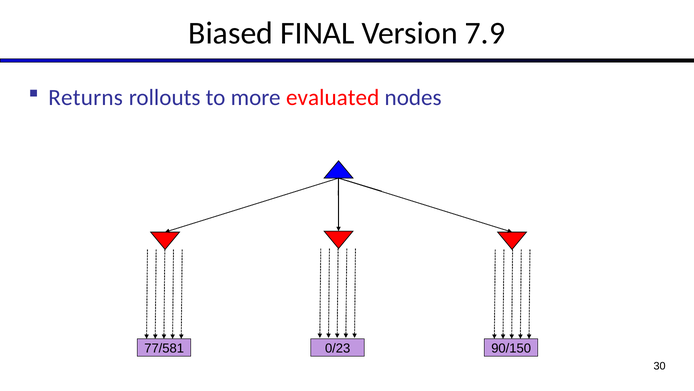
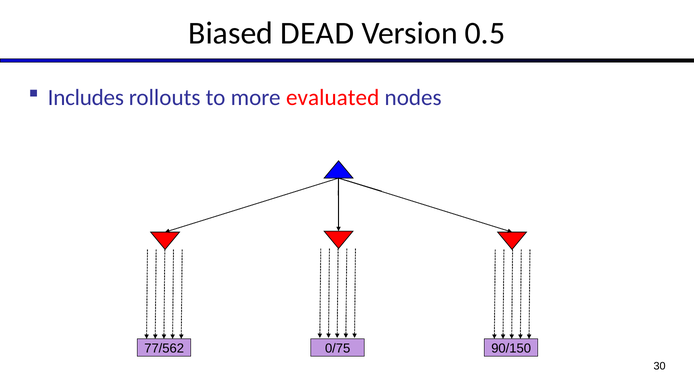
FINAL: FINAL -> DEAD
7.9: 7.9 -> 0.5
Returns: Returns -> Includes
77/581: 77/581 -> 77/562
0/23: 0/23 -> 0/75
